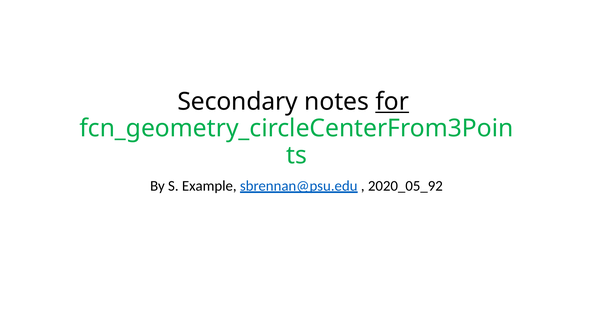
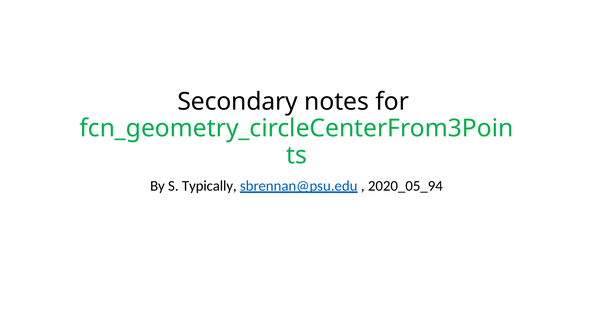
for underline: present -> none
Example: Example -> Typically
2020_05_92: 2020_05_92 -> 2020_05_94
